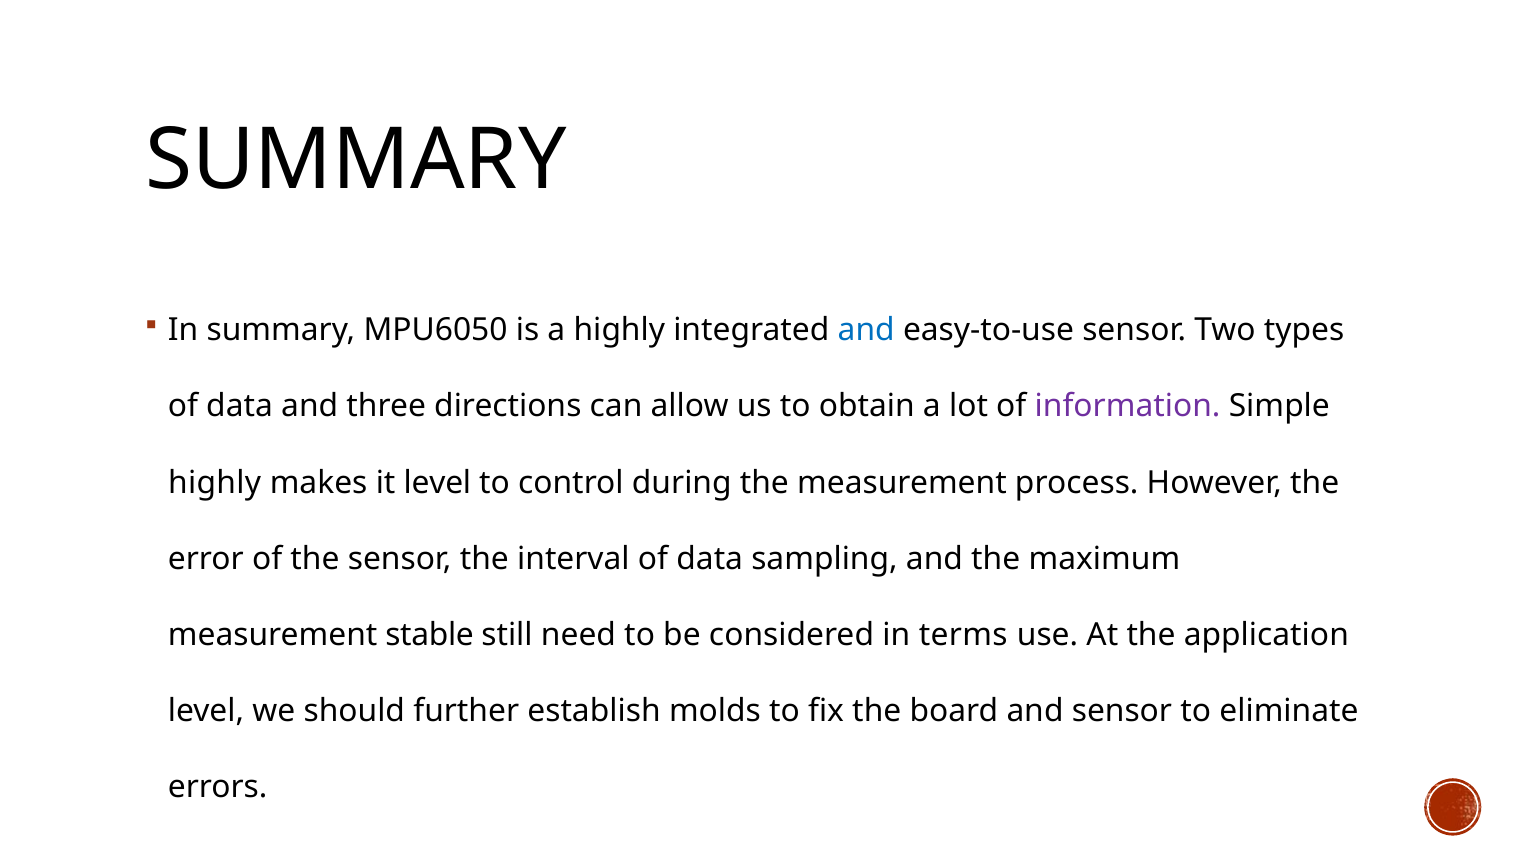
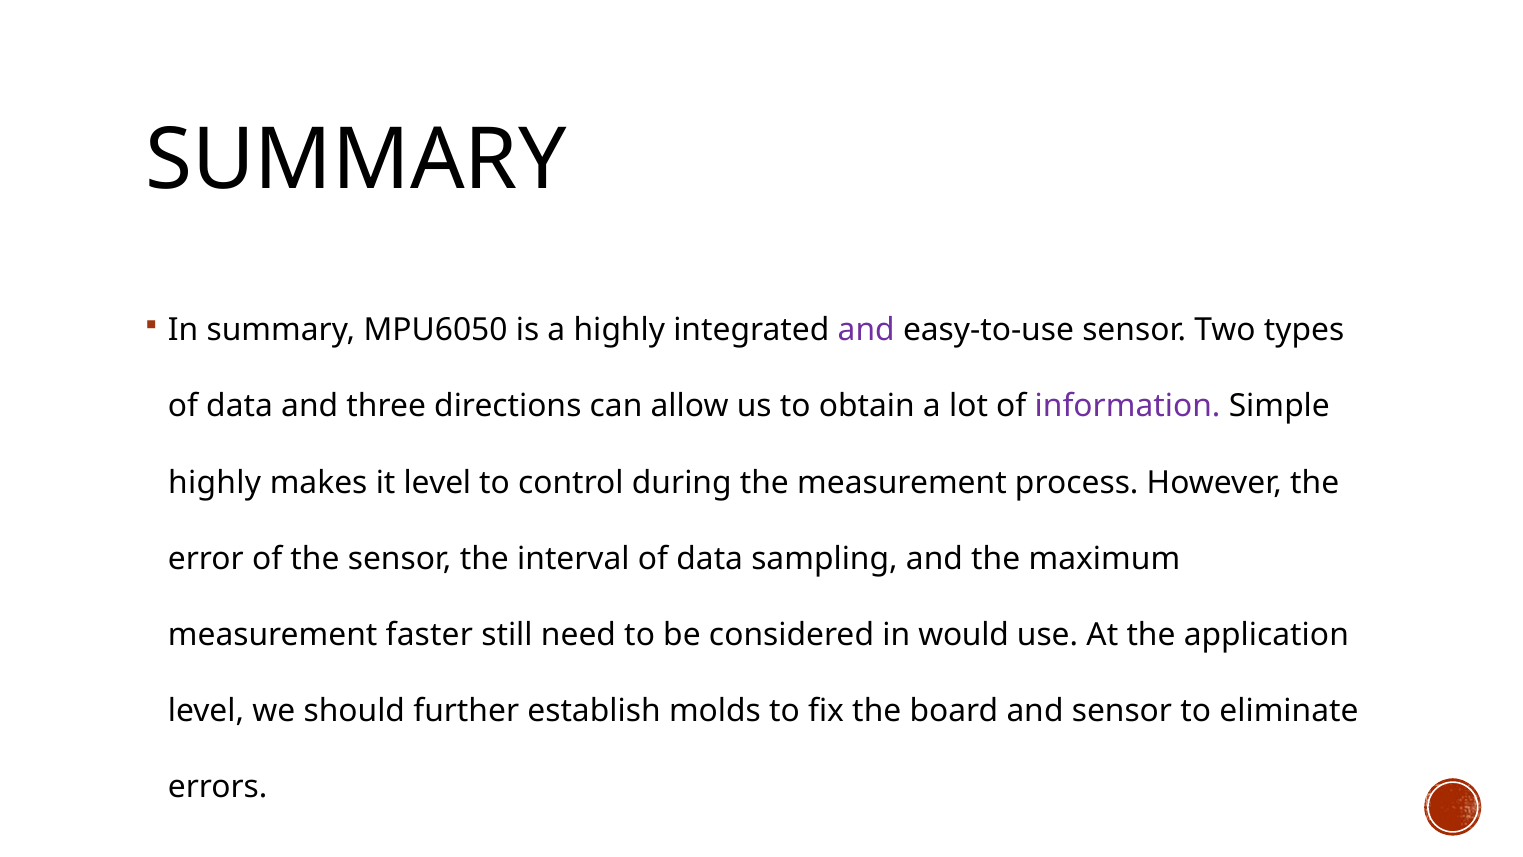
and at (866, 330) colour: blue -> purple
stable: stable -> faster
terms: terms -> would
